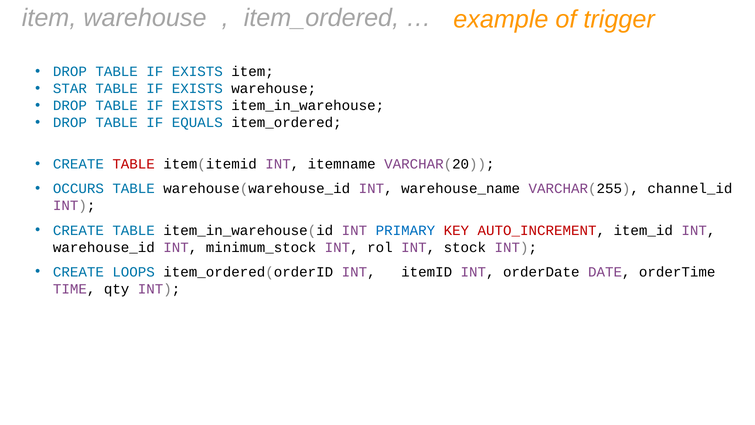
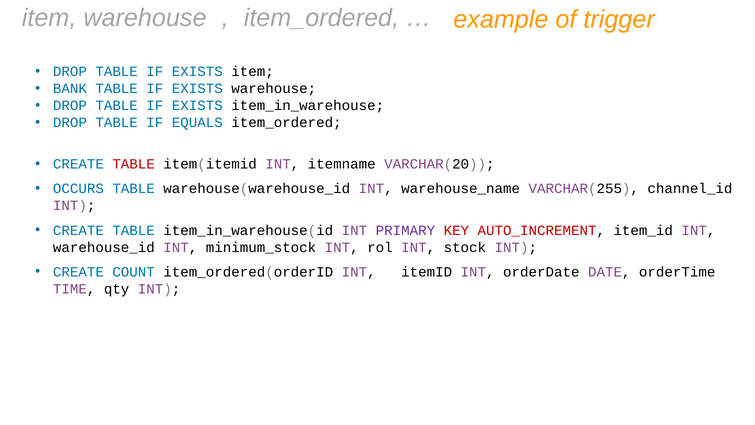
STAR: STAR -> BANK
PRIMARY colour: blue -> purple
LOOPS: LOOPS -> COUNT
